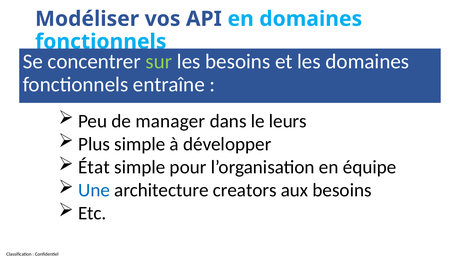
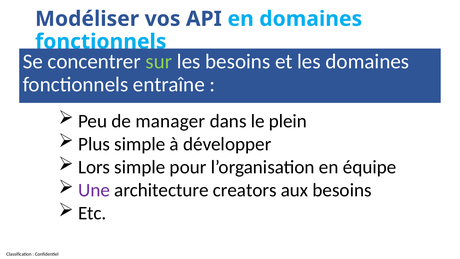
leurs: leurs -> plein
État: État -> Lors
Une colour: blue -> purple
